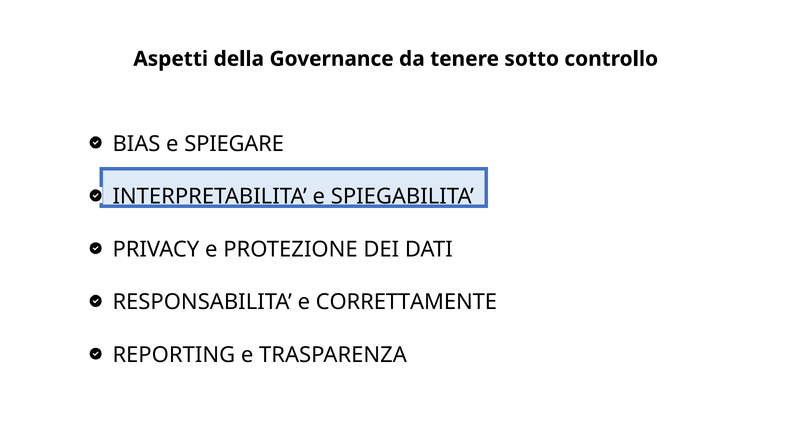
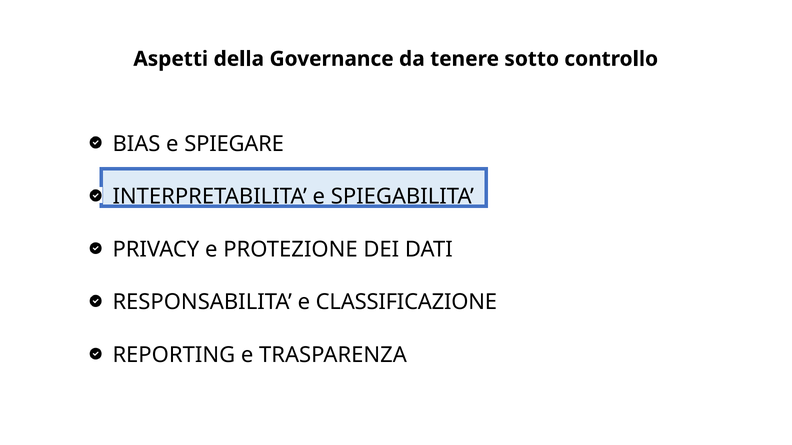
CORRETTAMENTE: CORRETTAMENTE -> CLASSIFICAZIONE
